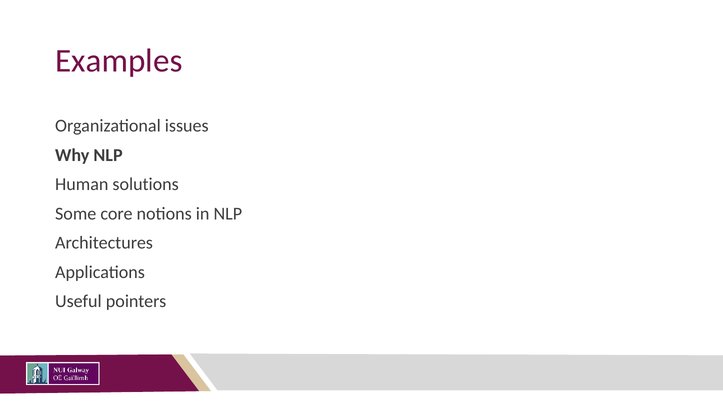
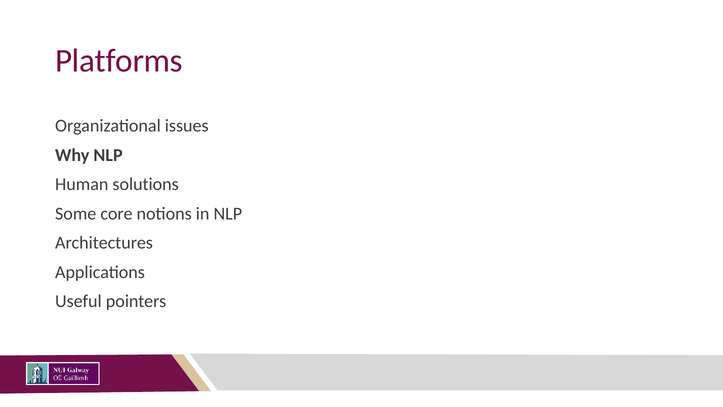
Examples: Examples -> Platforms
